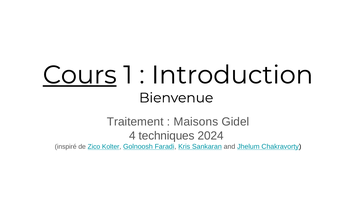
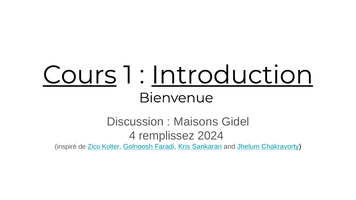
Introduction underline: none -> present
Traitement: Traitement -> Discussion
techniques: techniques -> remplissez
